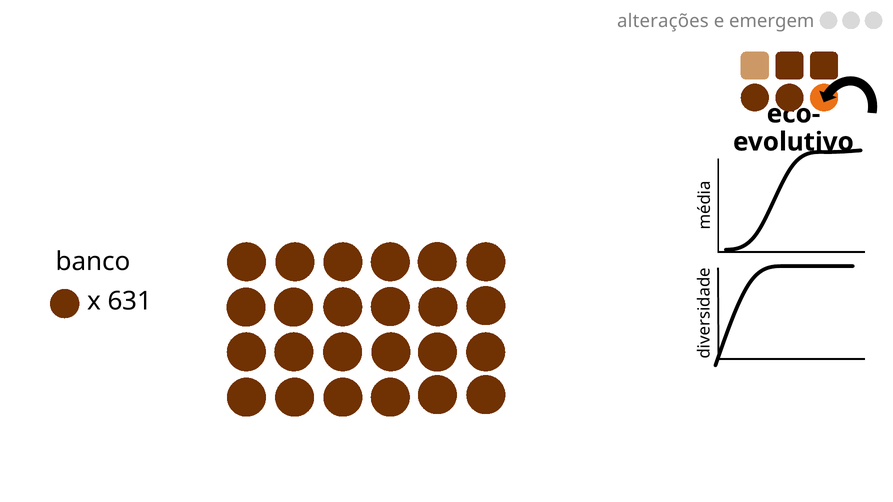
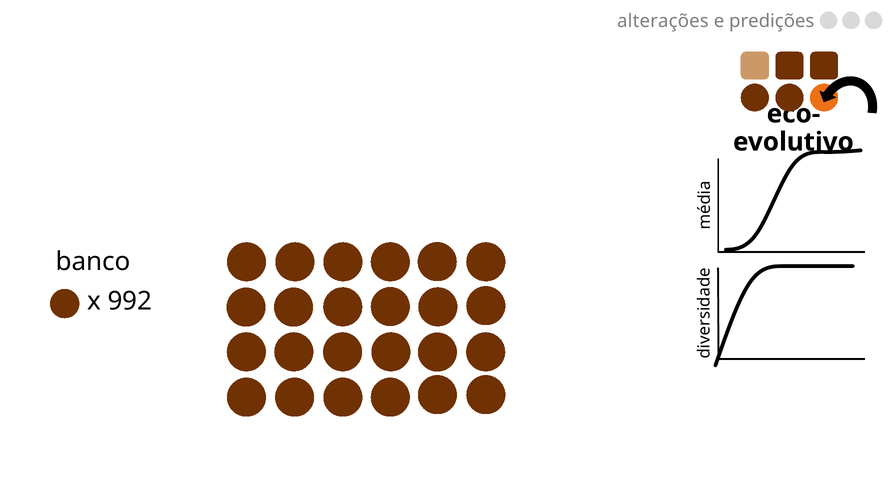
emergem: emergem -> predições
631: 631 -> 992
